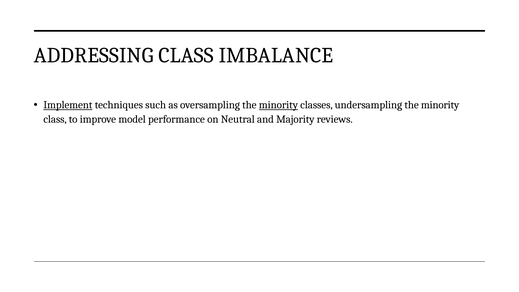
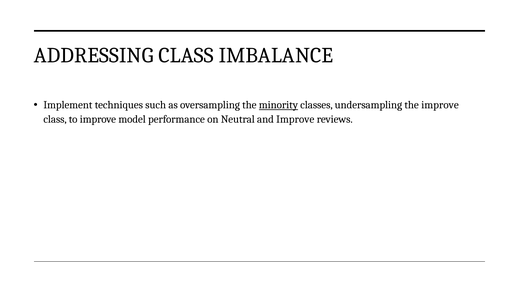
Implement underline: present -> none
undersampling the minority: minority -> improve
and Majority: Majority -> Improve
